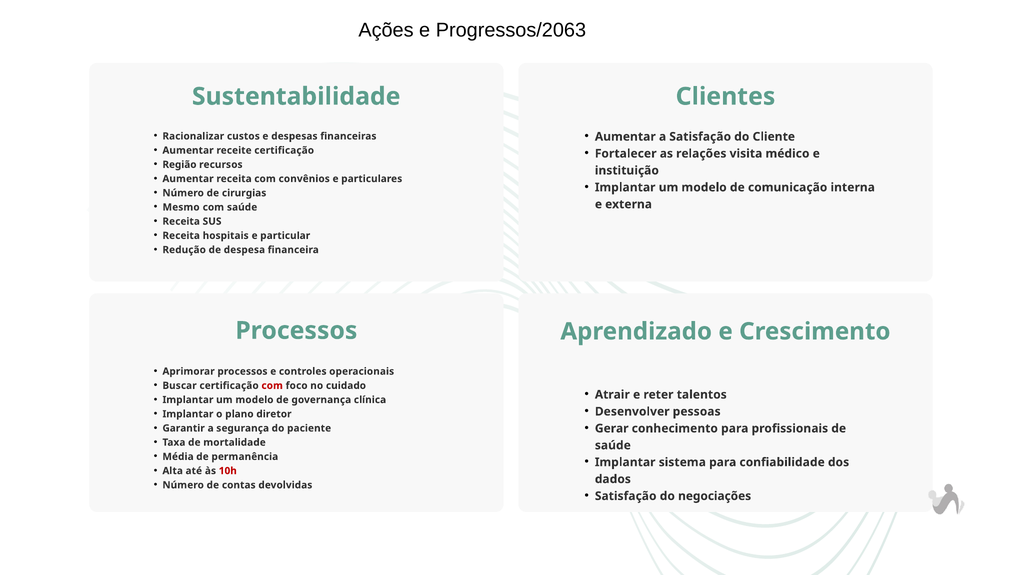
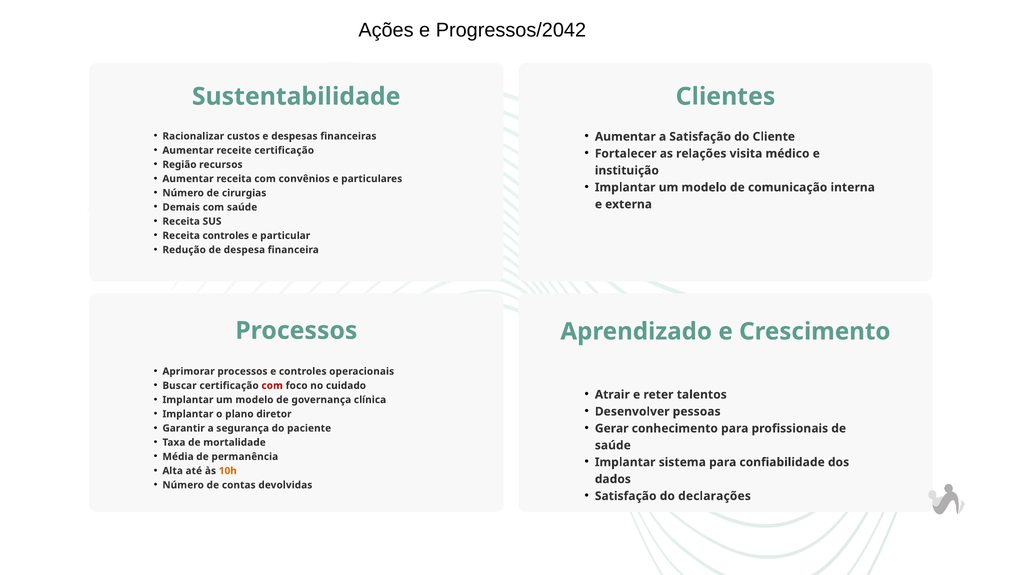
Progressos/2063: Progressos/2063 -> Progressos/2042
Mesmo: Mesmo -> Demais
Receita hospitais: hospitais -> controles
10h colour: red -> orange
negociações: negociações -> declarações
